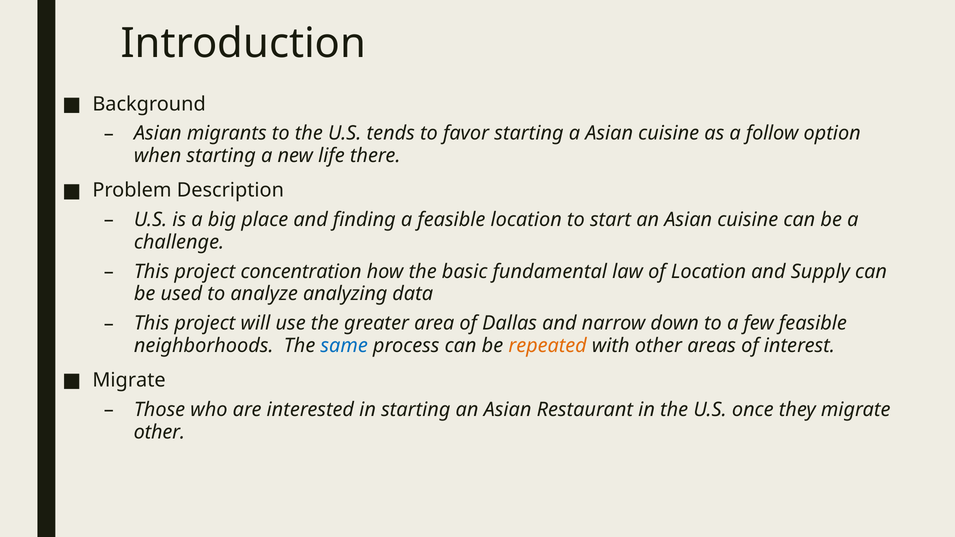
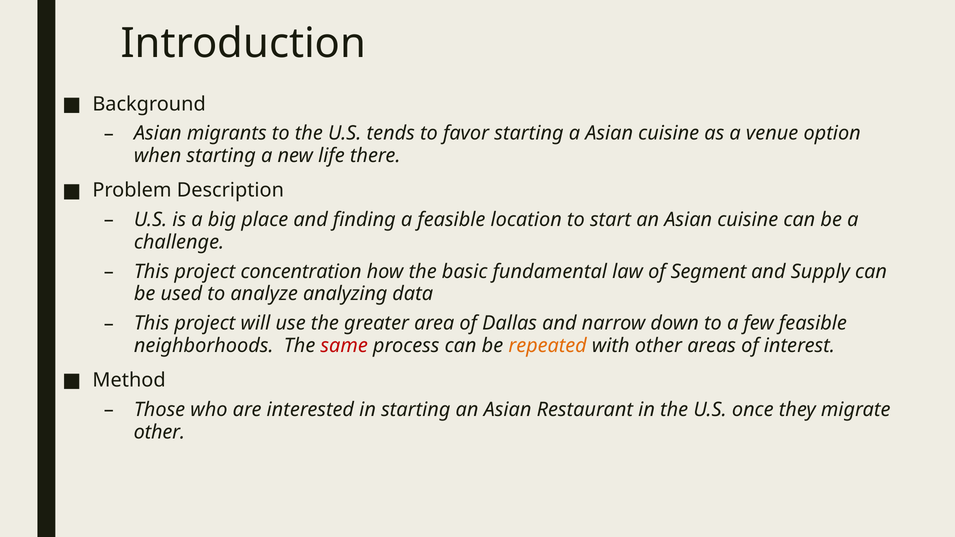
follow: follow -> venue
of Location: Location -> Segment
same colour: blue -> red
Migrate at (129, 380): Migrate -> Method
